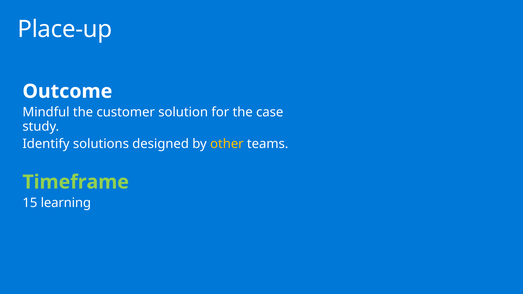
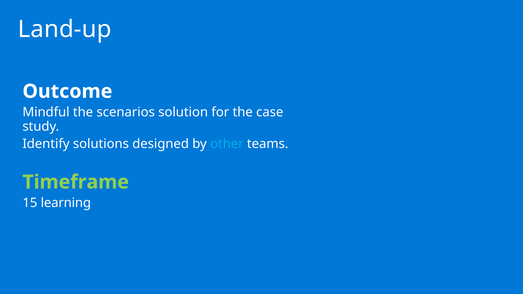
Place-up: Place-up -> Land-up
customer: customer -> scenarios
other colour: yellow -> light blue
